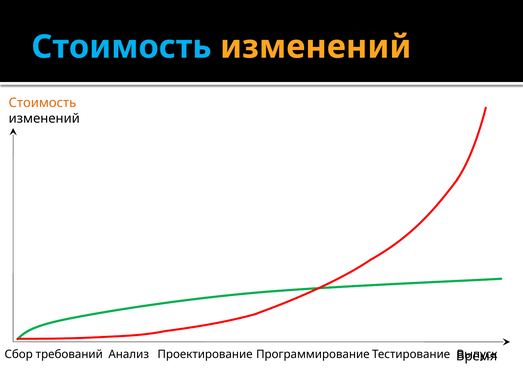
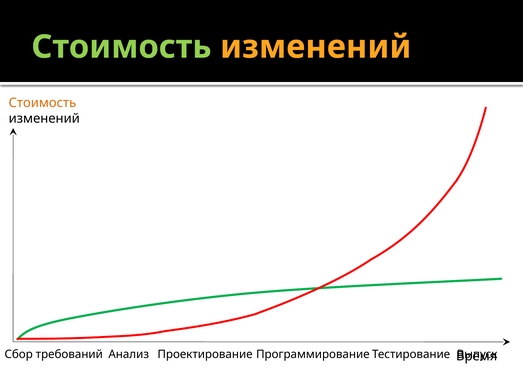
Стоимость at (121, 47) colour: light blue -> light green
